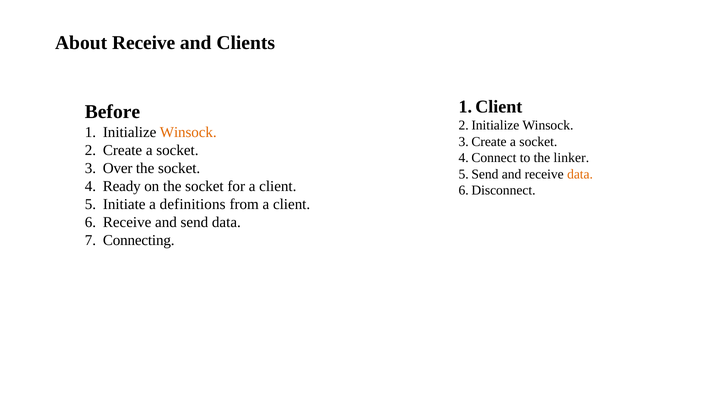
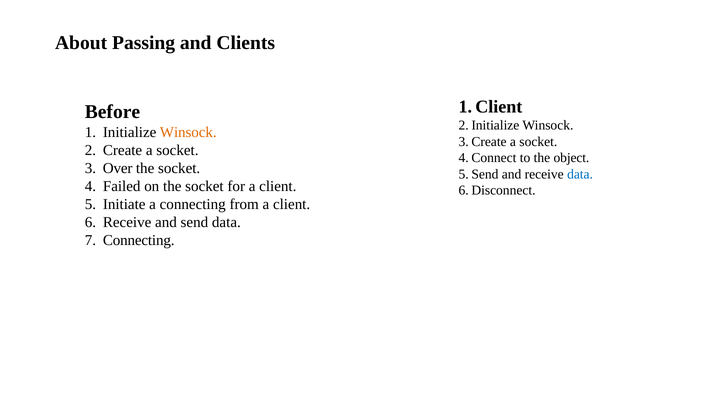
About Receive: Receive -> Passing
linker: linker -> object
data at (580, 174) colour: orange -> blue
Ready: Ready -> Failed
a definitions: definitions -> connecting
